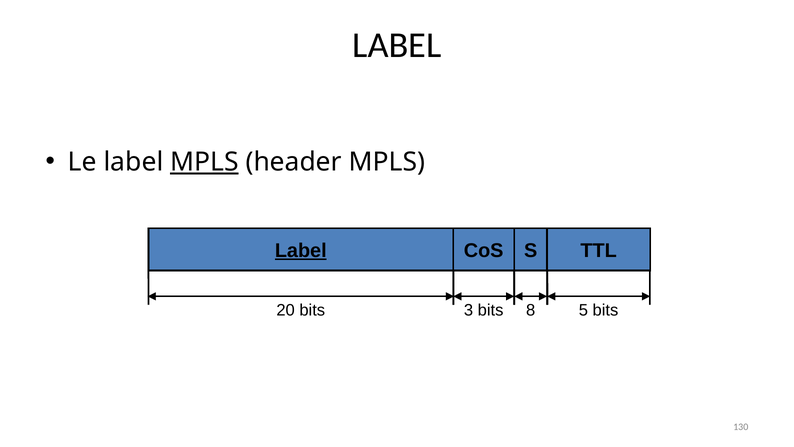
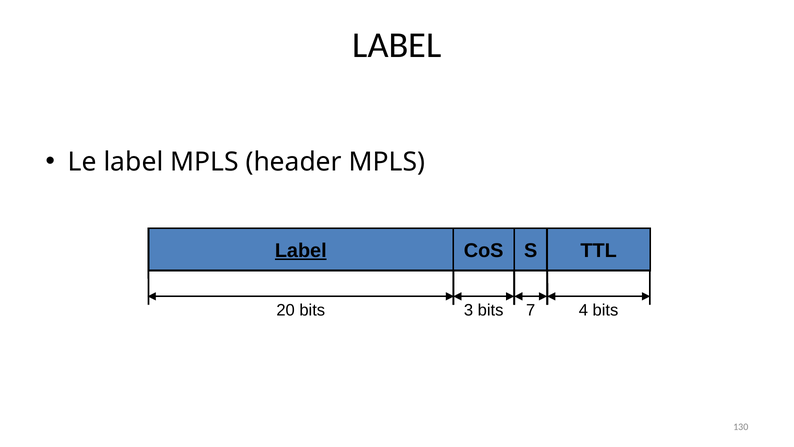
MPLS at (204, 162) underline: present -> none
8: 8 -> 7
5: 5 -> 4
